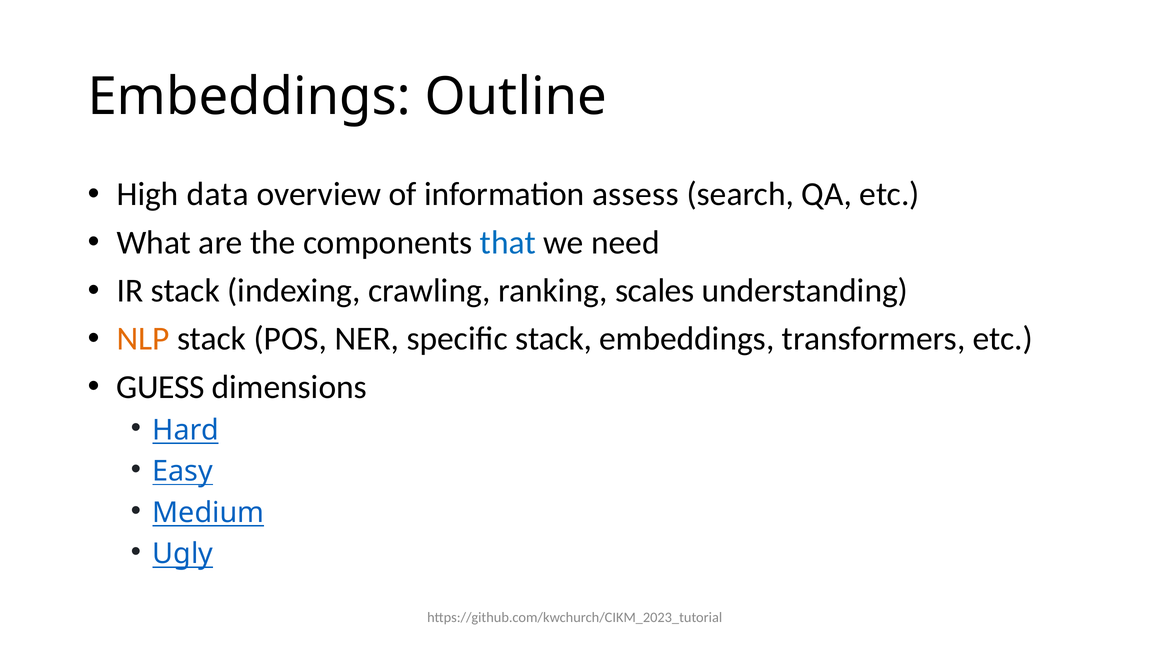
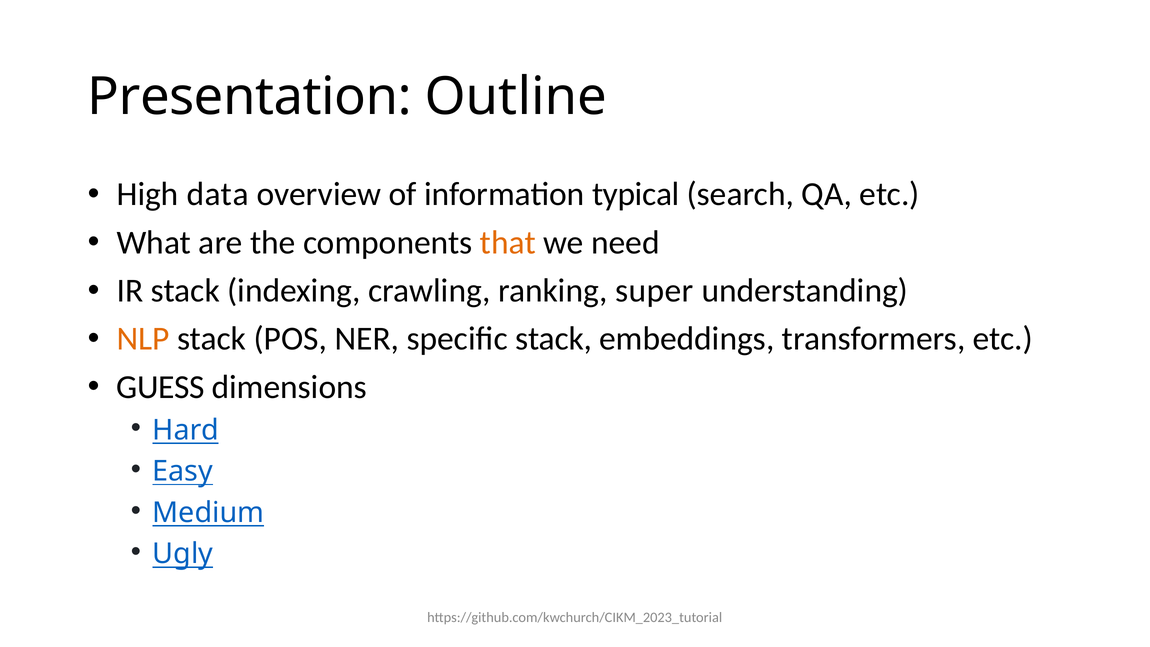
Embeddings at (249, 97): Embeddings -> Presentation
assess: assess -> typical
that colour: blue -> orange
scales: scales -> super
